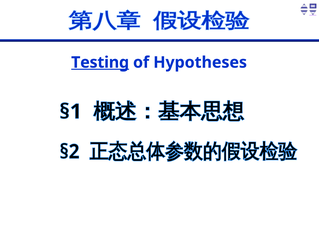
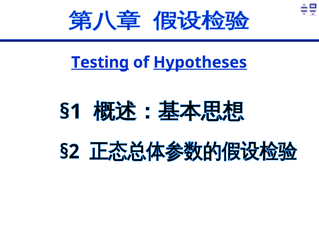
Hypotheses underline: none -> present
